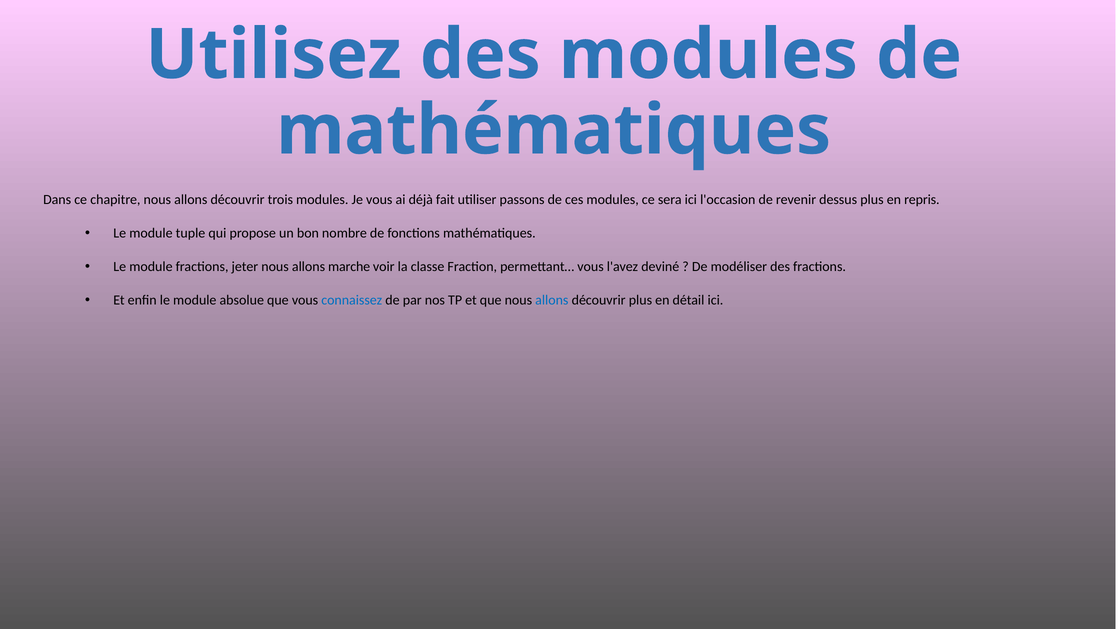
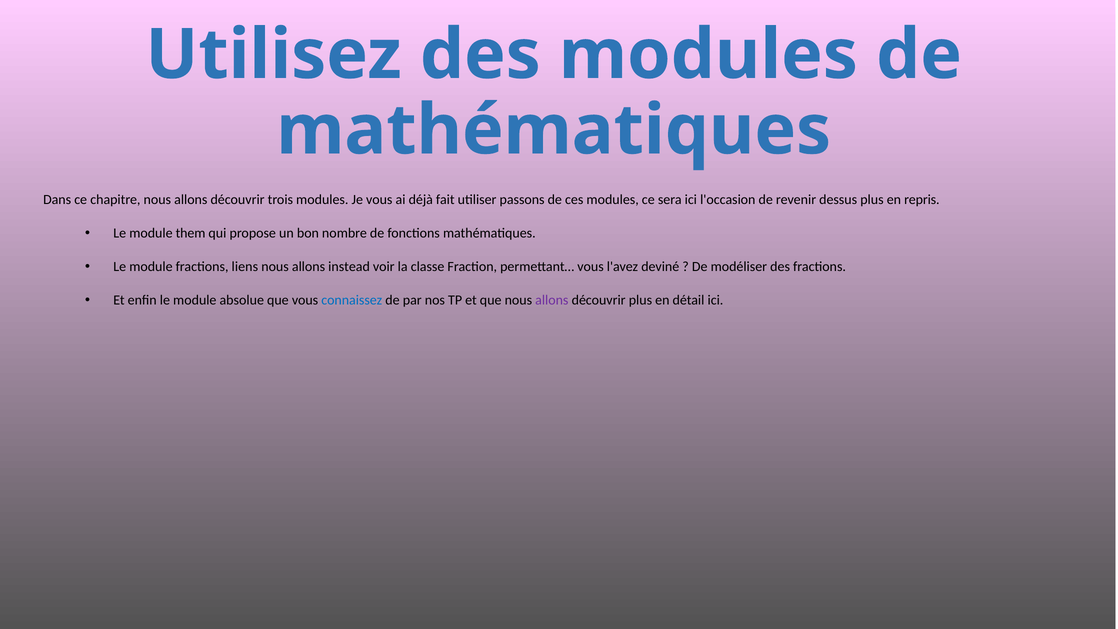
tuple: tuple -> them
jeter: jeter -> liens
marche: marche -> instead
allons at (552, 300) colour: blue -> purple
